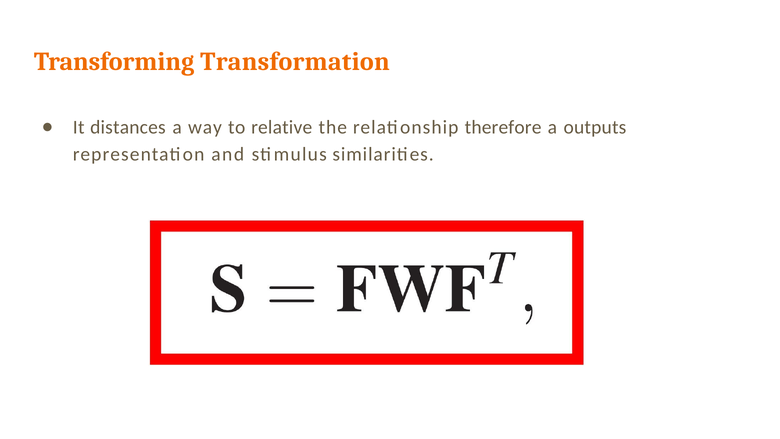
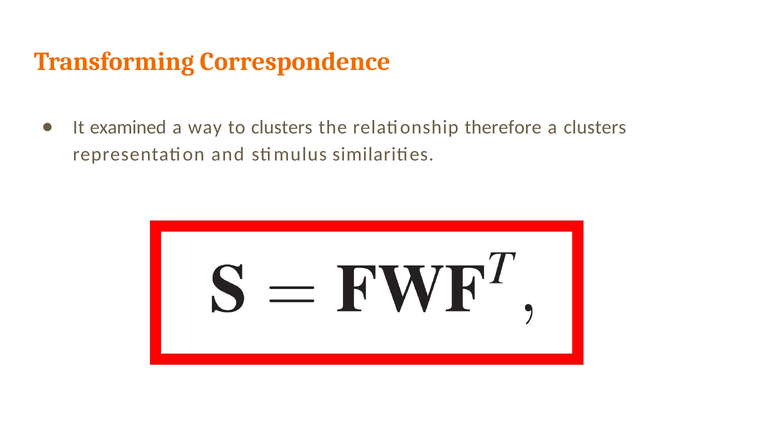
Transformation: Transformation -> Correspondence
distances: distances -> examined
to relative: relative -> clusters
a outputs: outputs -> clusters
